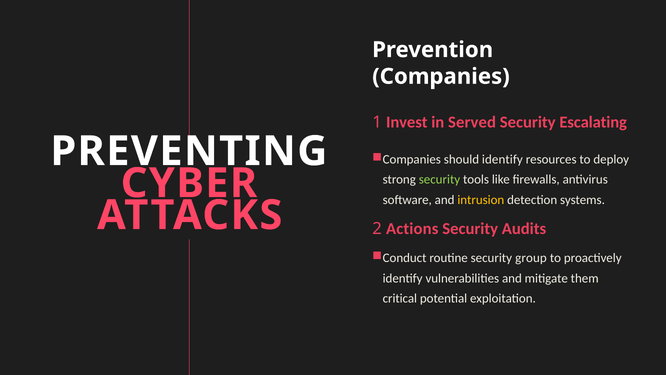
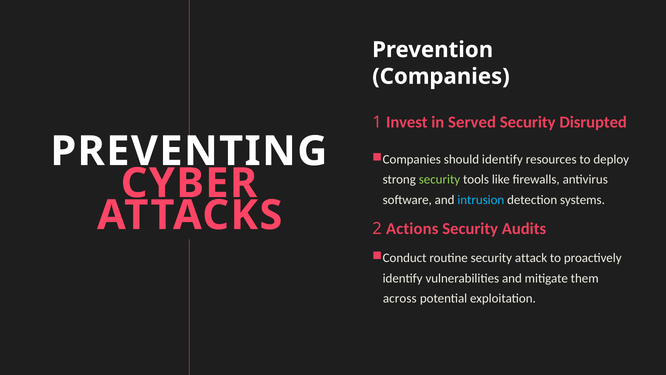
Escalating: Escalating -> Disrupted
intrusion colour: yellow -> light blue
group: group -> attack
critical: critical -> across
